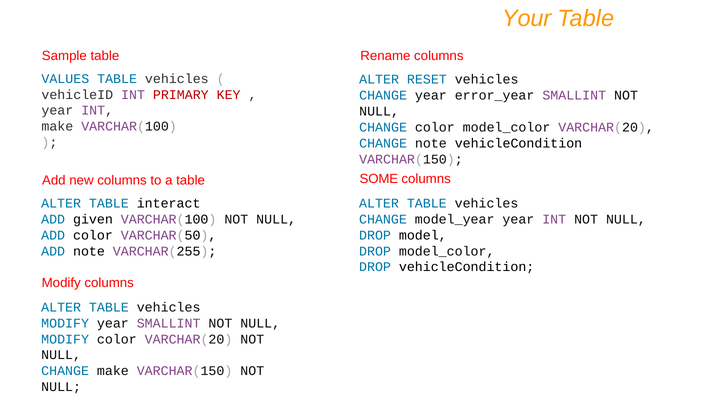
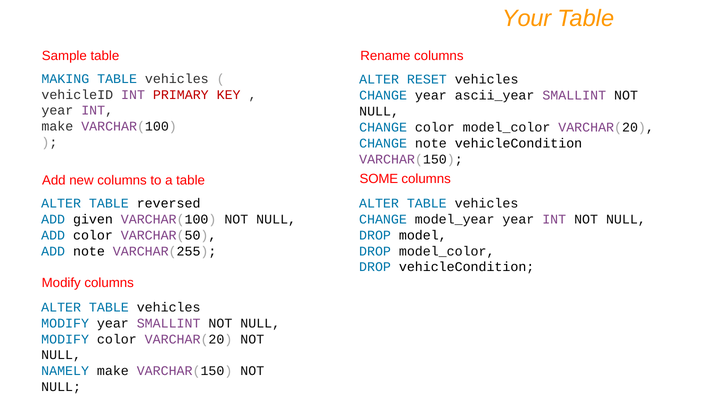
VALUES: VALUES -> MAKING
error_year: error_year -> ascii_year
interact: interact -> reversed
CHANGE at (65, 371): CHANGE -> NAMELY
